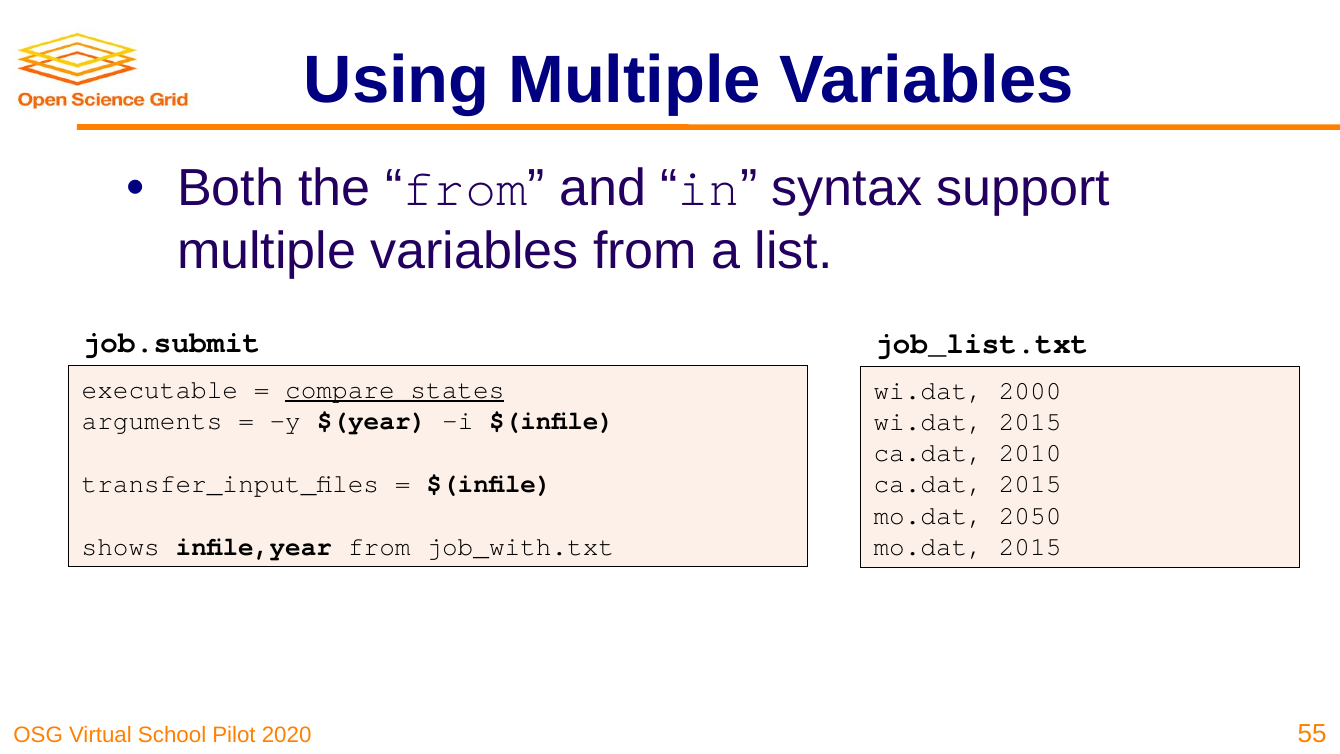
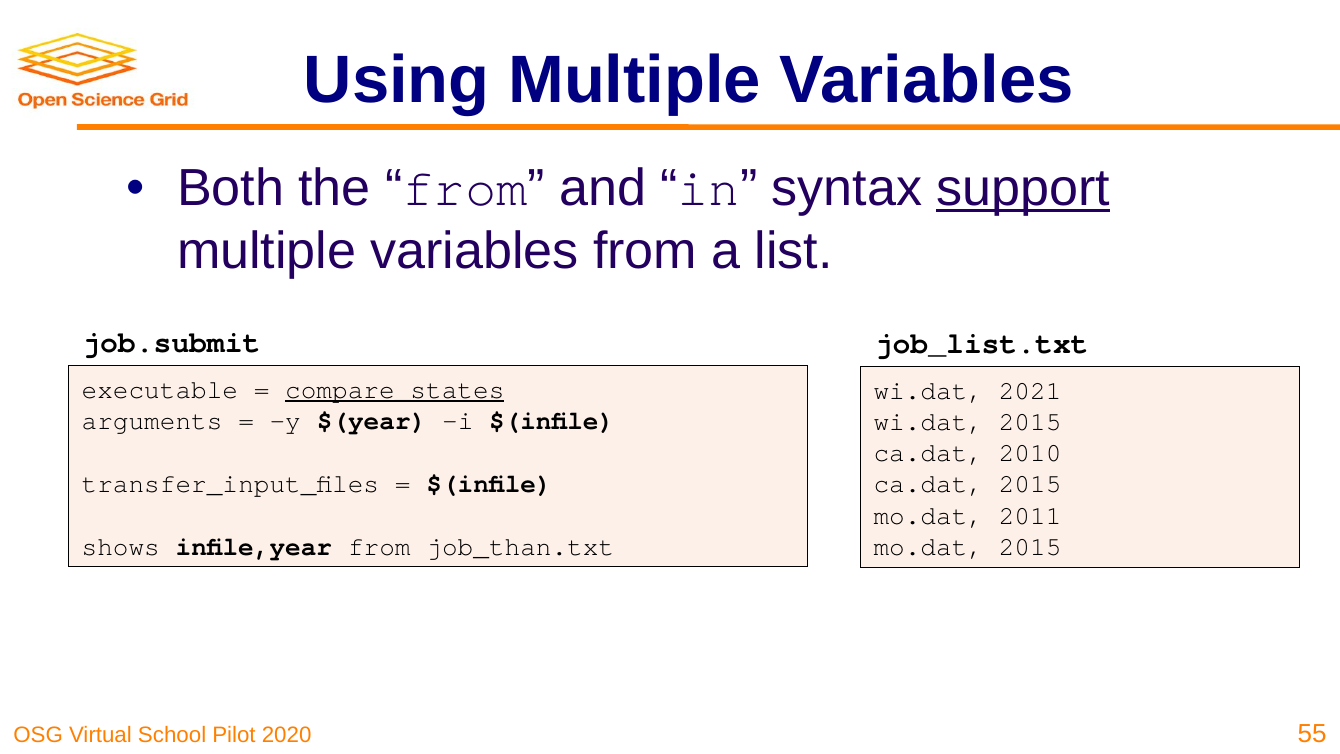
support underline: none -> present
2000: 2000 -> 2021
2050: 2050 -> 2011
job_with.txt: job_with.txt -> job_than.txt
